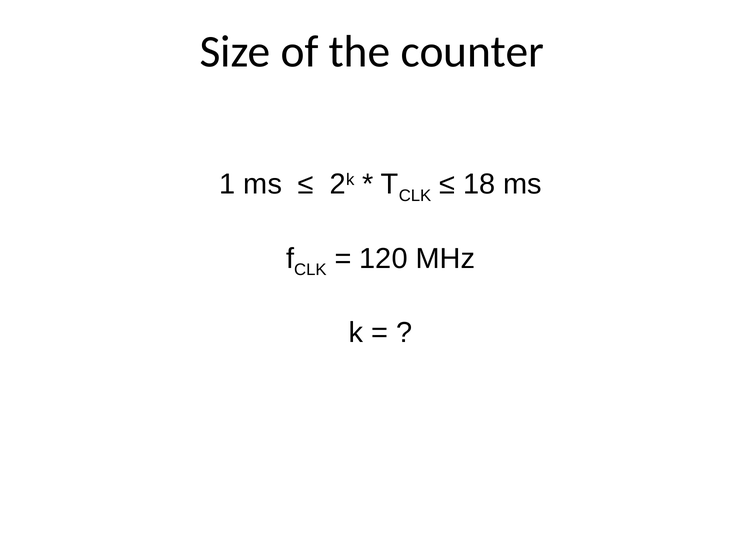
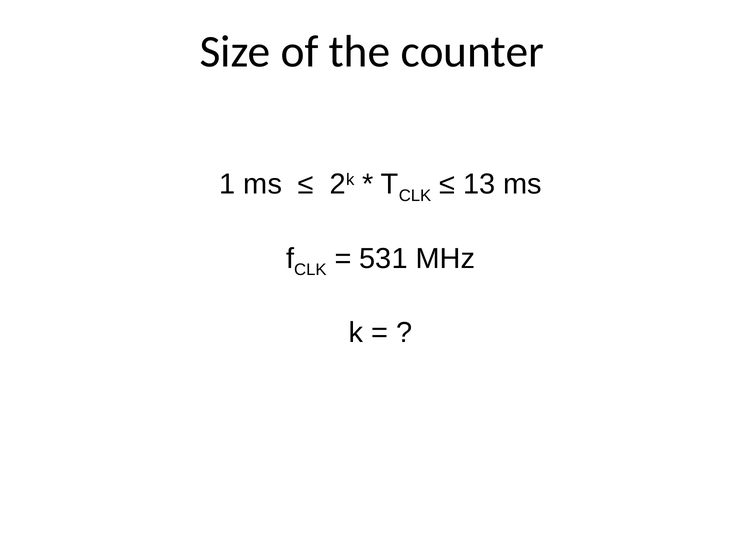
18: 18 -> 13
120: 120 -> 531
